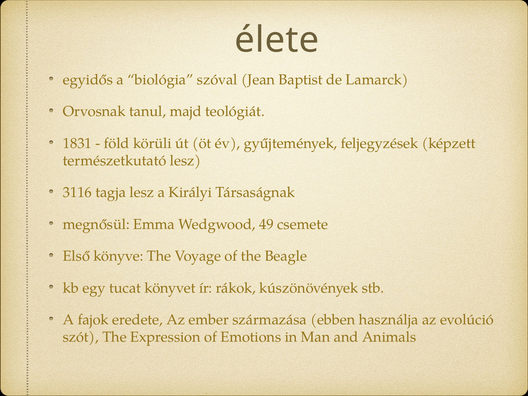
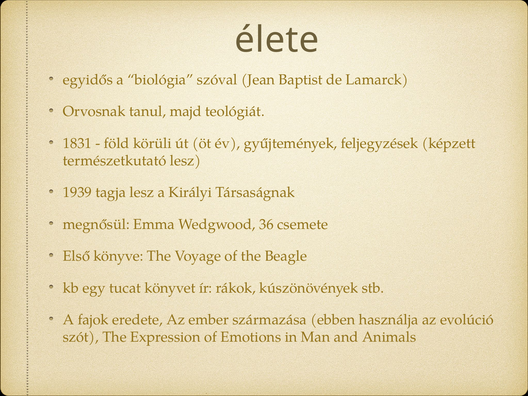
3116: 3116 -> 1939
49: 49 -> 36
